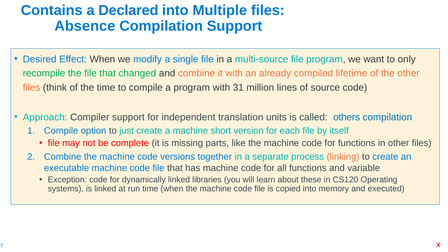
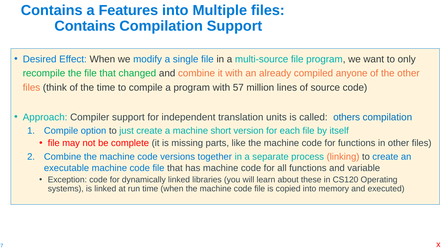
Declared: Declared -> Features
Absence at (85, 26): Absence -> Contains
lifetime: lifetime -> anyone
31: 31 -> 57
